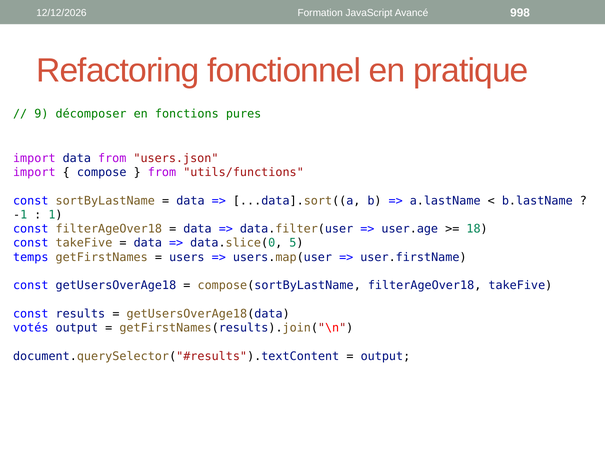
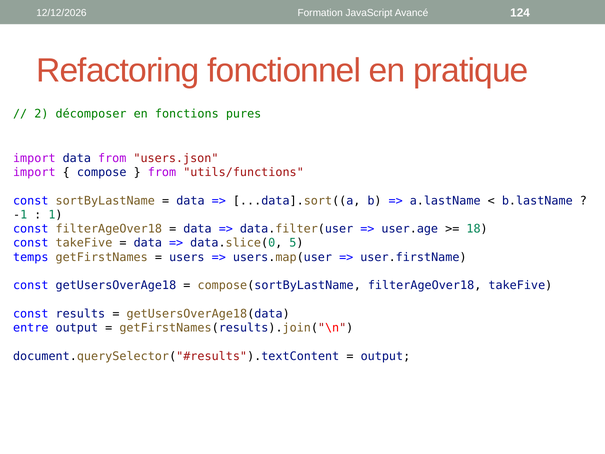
998: 998 -> 124
9: 9 -> 2
votés: votés -> entre
